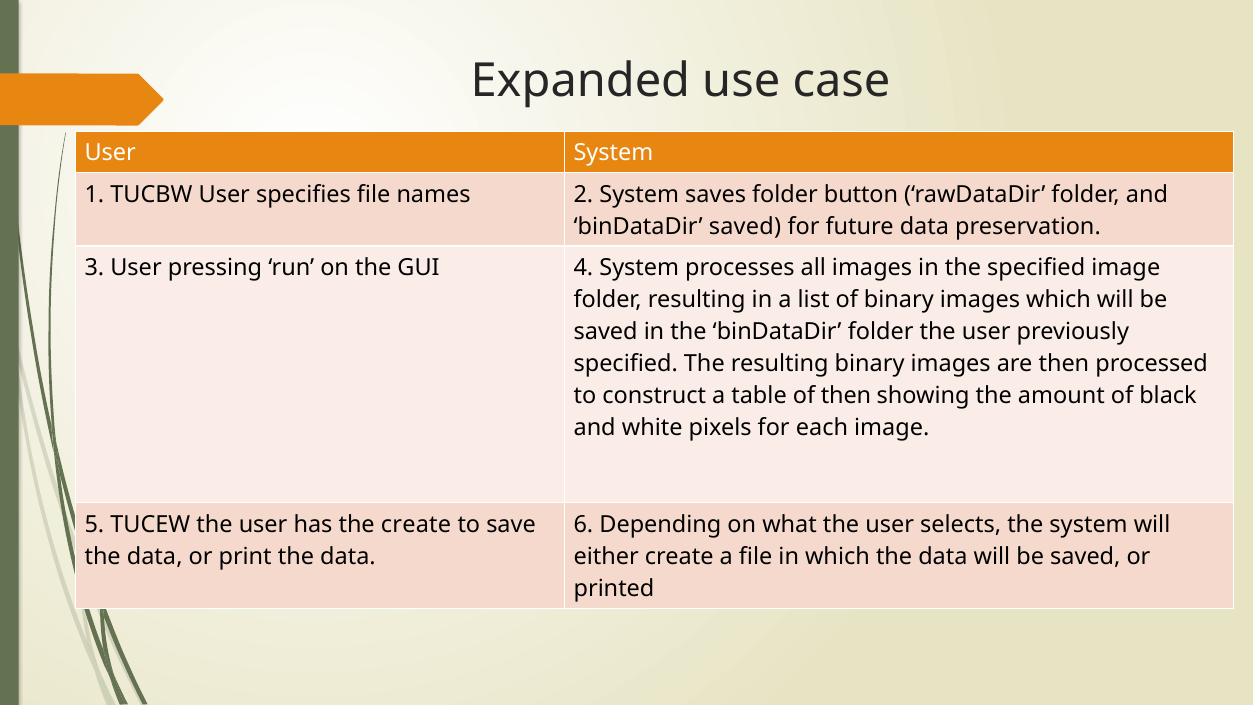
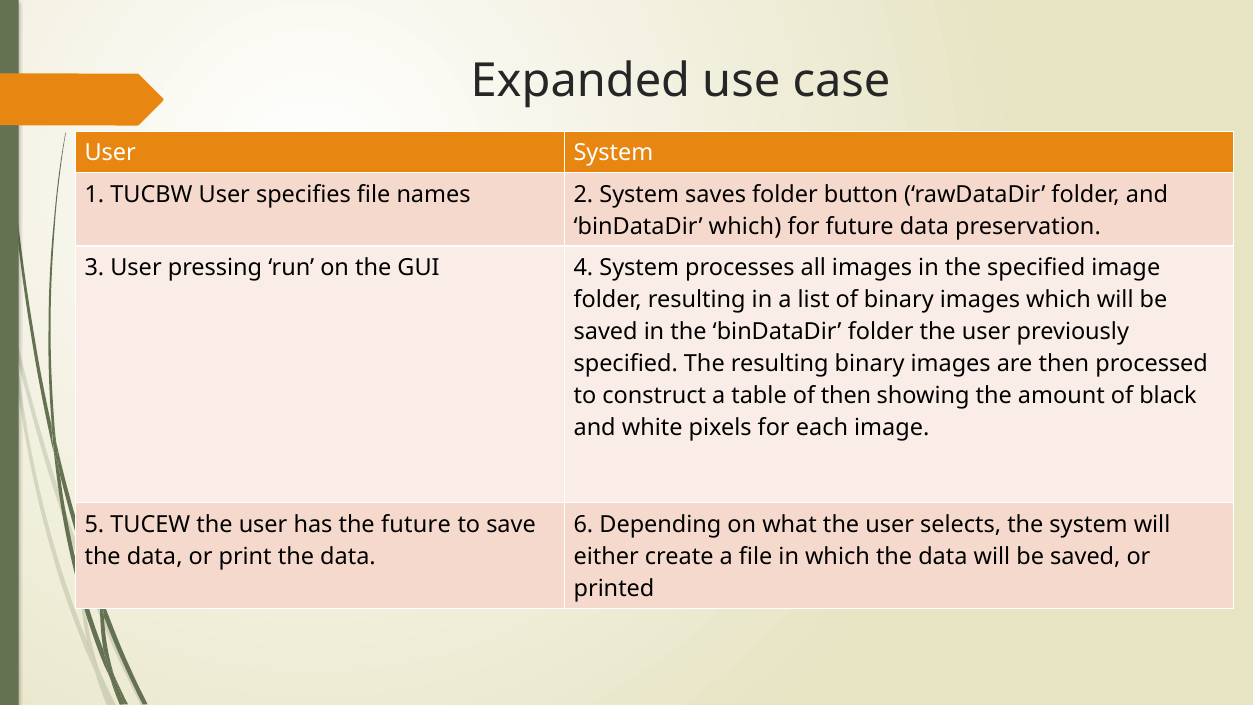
binDataDir saved: saved -> which
the create: create -> future
